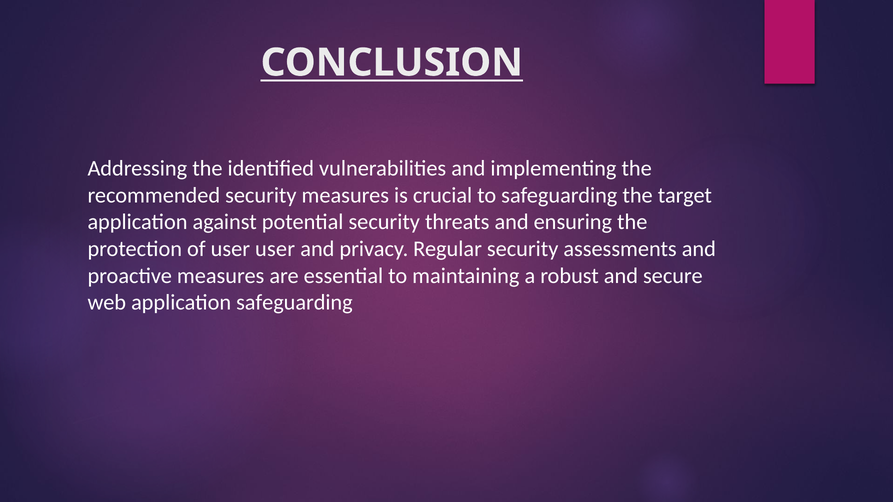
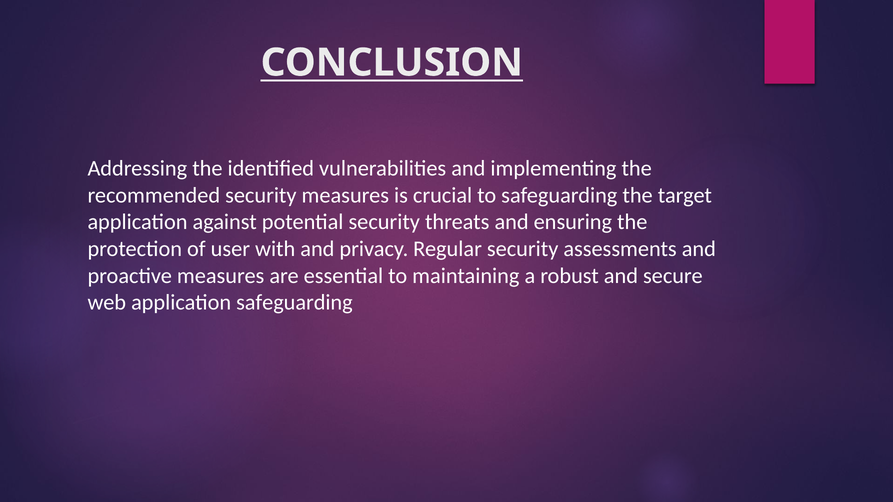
user user: user -> with
